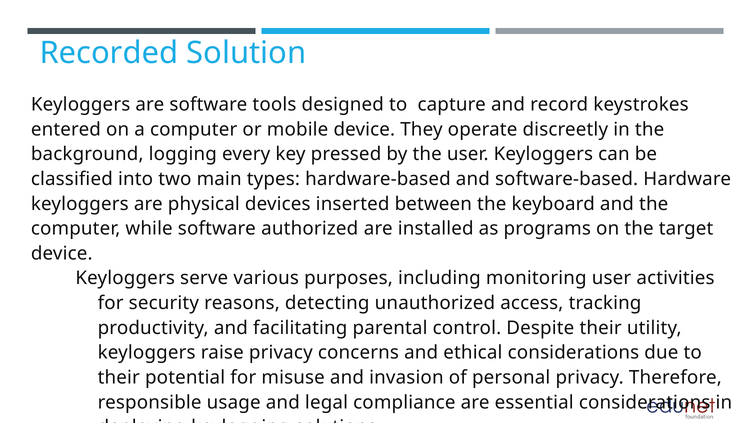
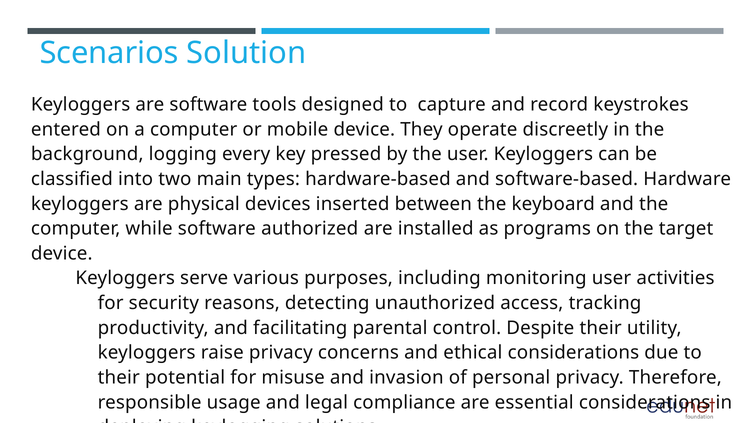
Recorded: Recorded -> Scenarios
